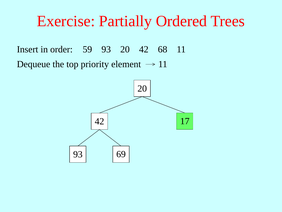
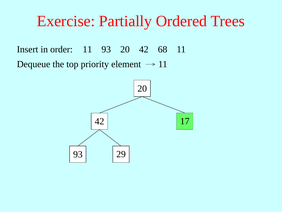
order 59: 59 -> 11
69: 69 -> 29
